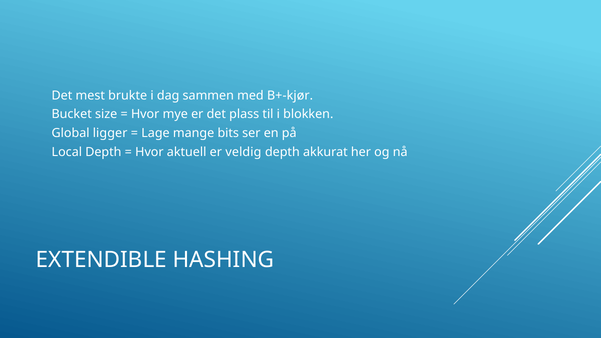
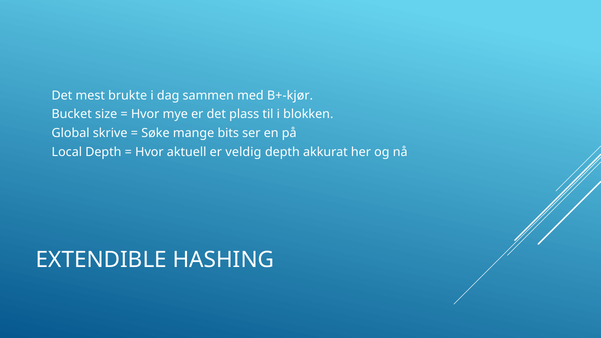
ligger: ligger -> skrive
Lage: Lage -> Søke
